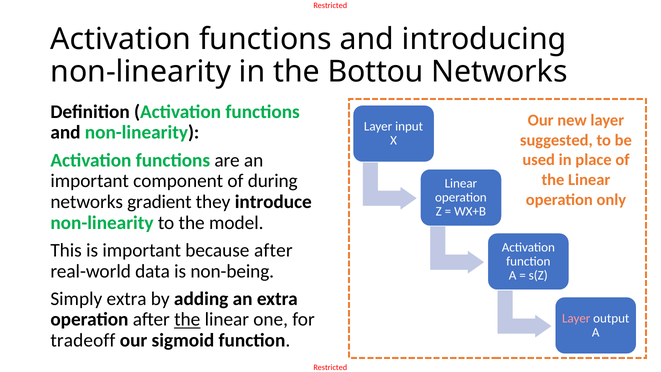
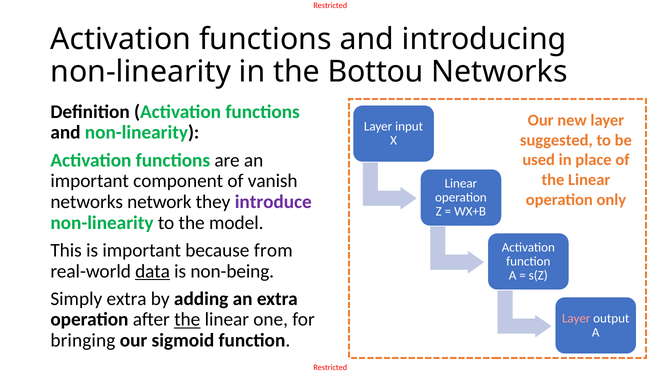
during: during -> vanish
gradient: gradient -> network
introduce colour: black -> purple
because after: after -> from
data underline: none -> present
tradeoff: tradeoff -> bringing
